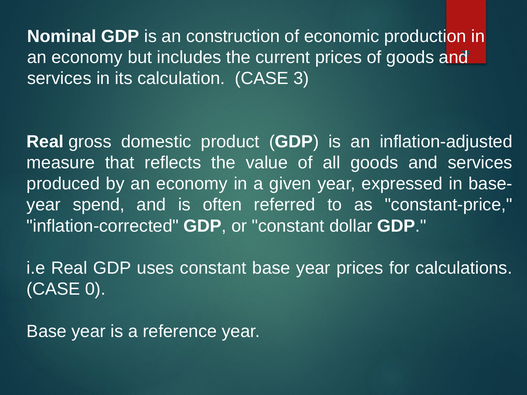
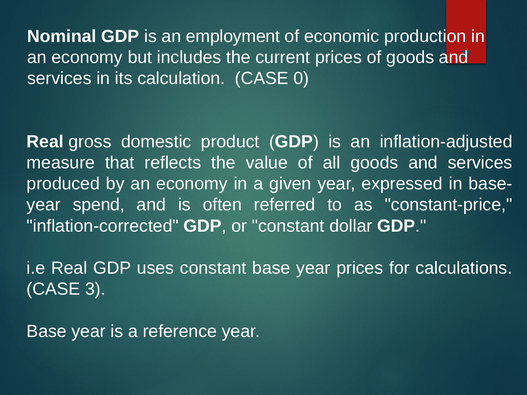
construction: construction -> employment
3: 3 -> 0
0: 0 -> 3
